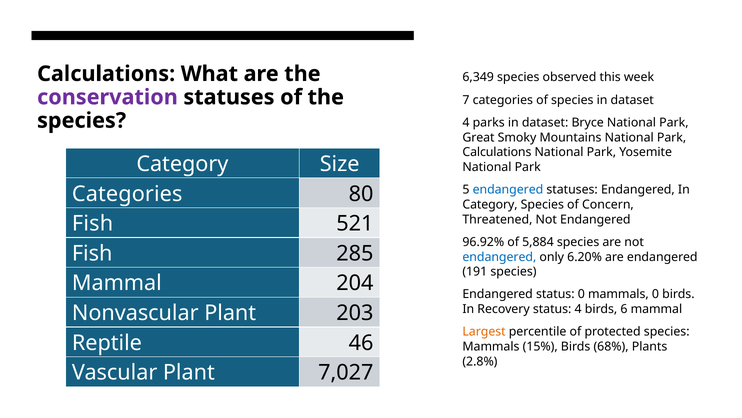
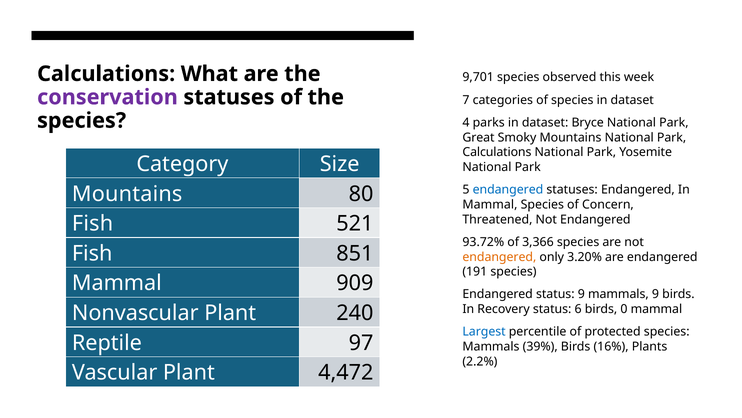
6,349: 6,349 -> 9,701
Categories at (127, 194): Categories -> Mountains
Category at (490, 204): Category -> Mammal
96.92%: 96.92% -> 93.72%
5,884: 5,884 -> 3,366
285: 285 -> 851
endangered at (499, 257) colour: blue -> orange
6.20%: 6.20% -> 3.20%
204: 204 -> 909
status 0: 0 -> 9
mammals 0: 0 -> 9
status 4: 4 -> 6
6: 6 -> 0
203: 203 -> 240
Largest colour: orange -> blue
46: 46 -> 97
15%: 15% -> 39%
68%: 68% -> 16%
2.8%: 2.8% -> 2.2%
7,027: 7,027 -> 4,472
